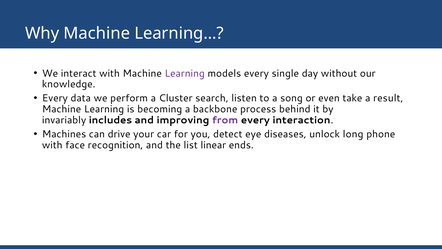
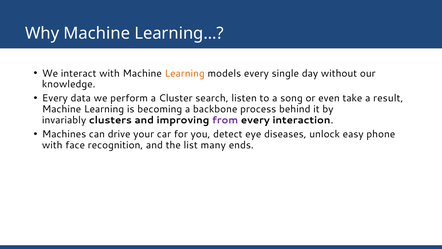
Learning at (185, 73) colour: purple -> orange
includes: includes -> clusters
long: long -> easy
linear: linear -> many
